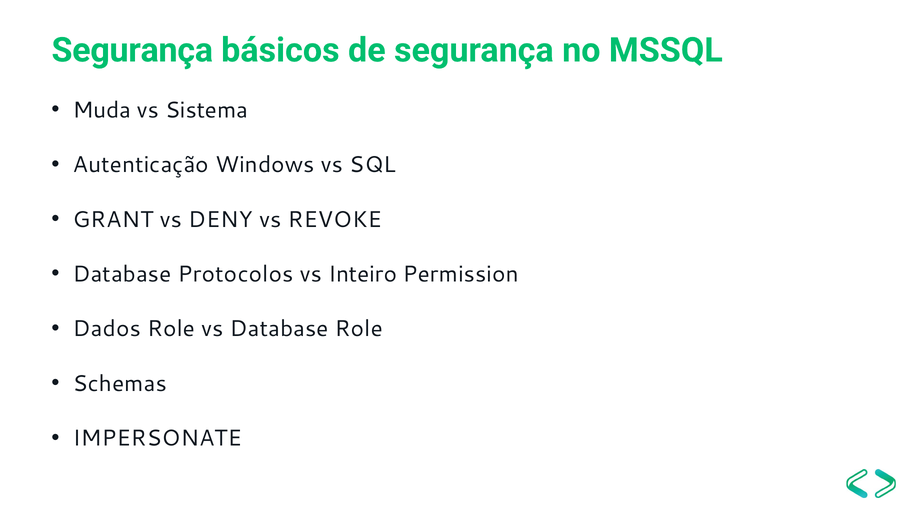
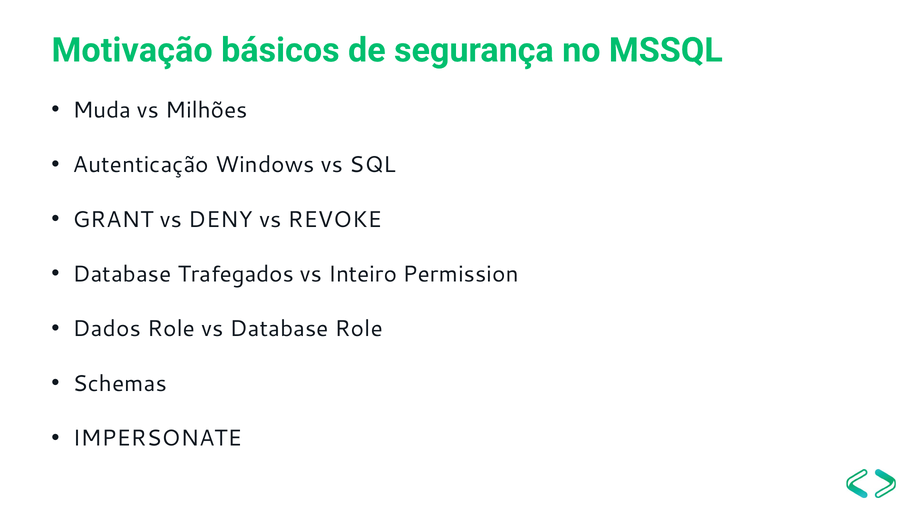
Segurança at (132, 50): Segurança -> Motivação
Sistema: Sistema -> Milhões
Protocolos: Protocolos -> Trafegados
